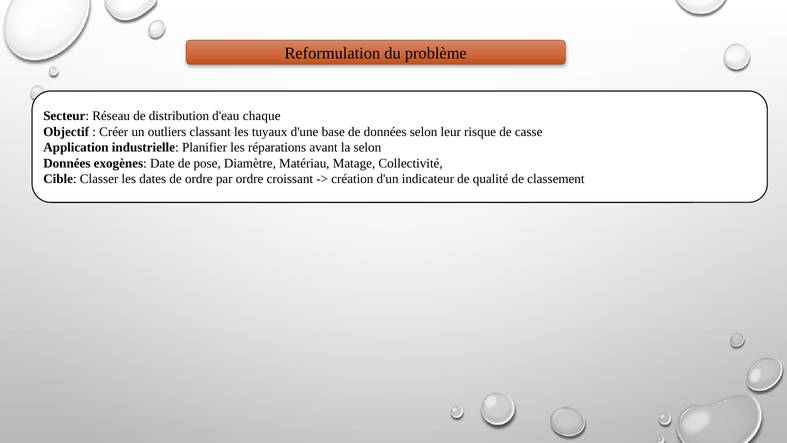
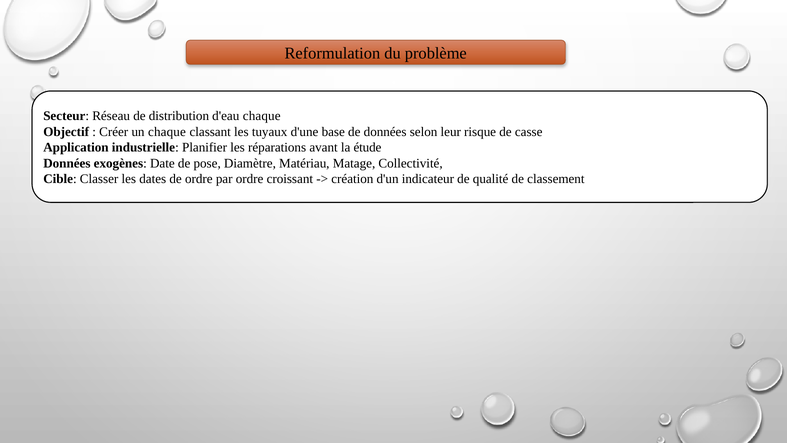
un outliers: outliers -> chaque
la selon: selon -> étude
